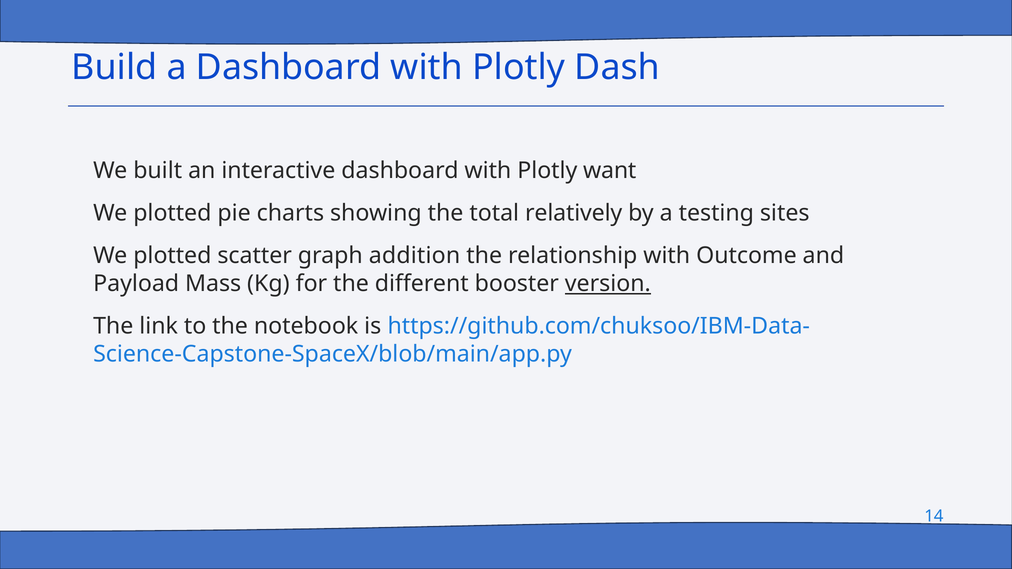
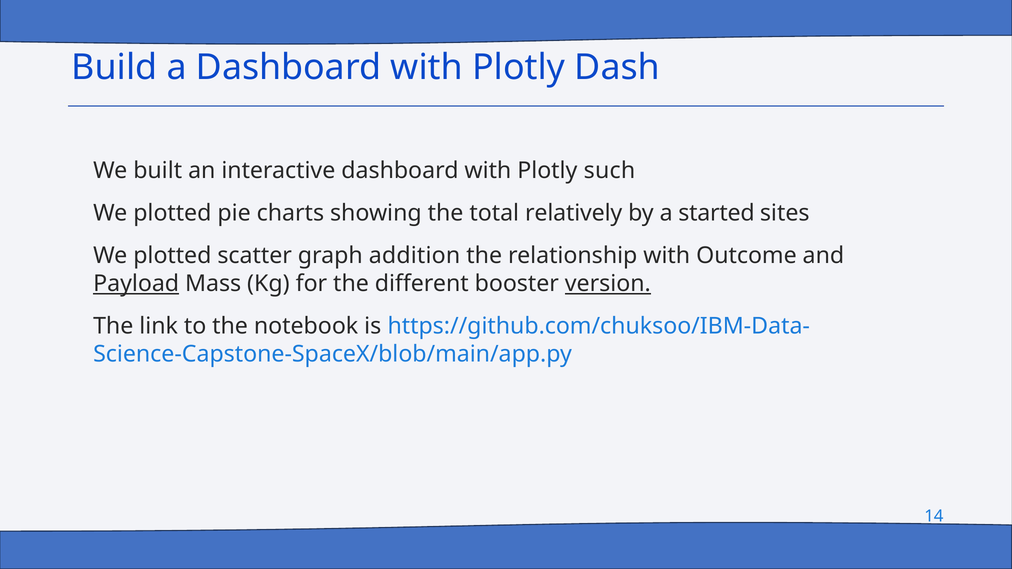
want: want -> such
testing: testing -> started
Payload underline: none -> present
